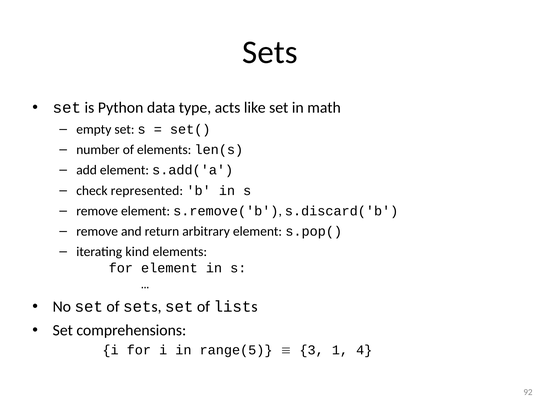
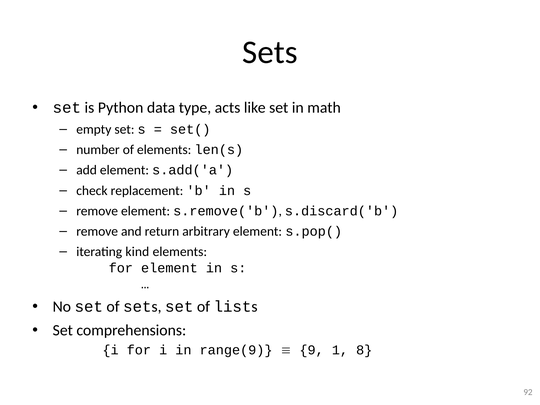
represented: represented -> replacement
range(5: range(5 -> range(9
3: 3 -> 9
4: 4 -> 8
